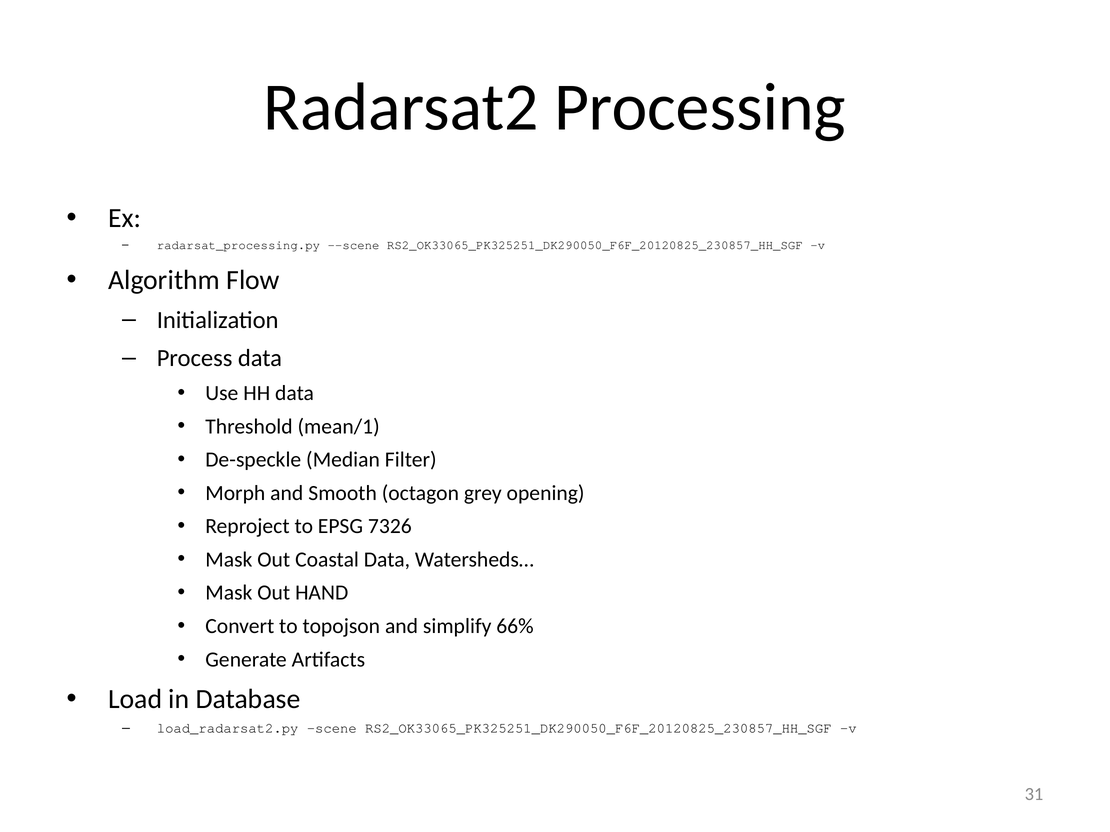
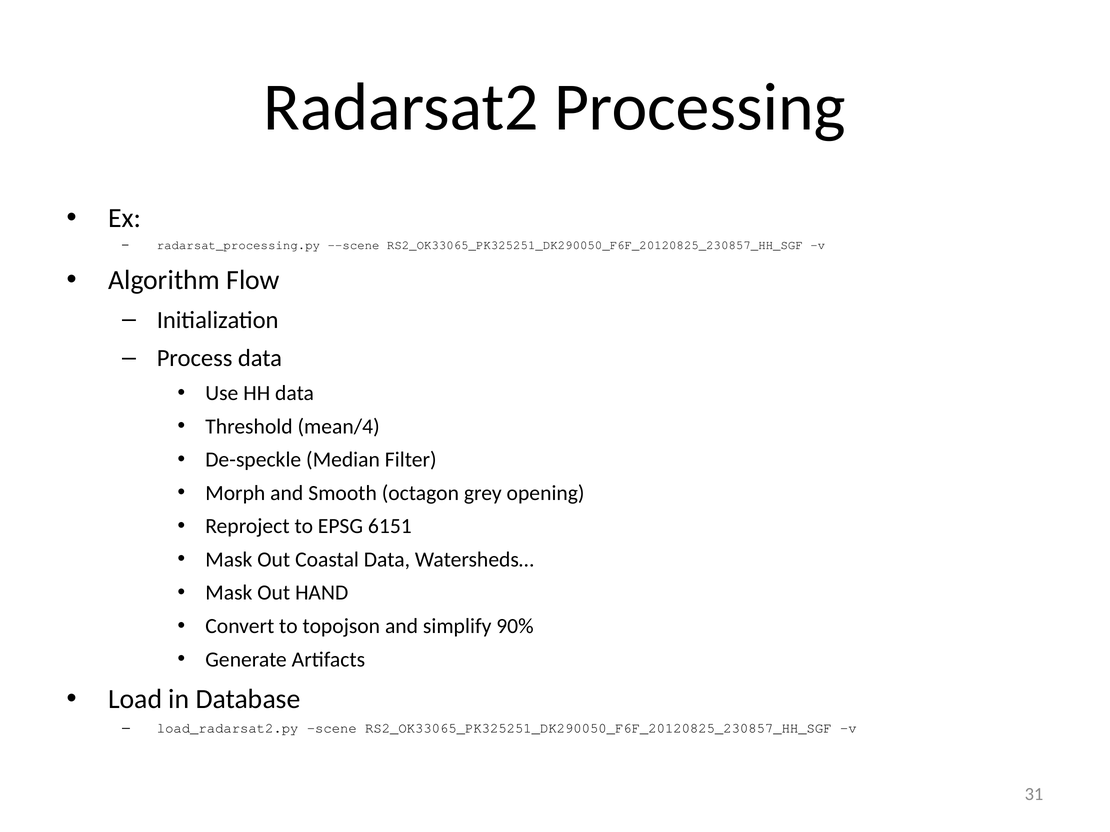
mean/1: mean/1 -> mean/4
7326: 7326 -> 6151
66%: 66% -> 90%
